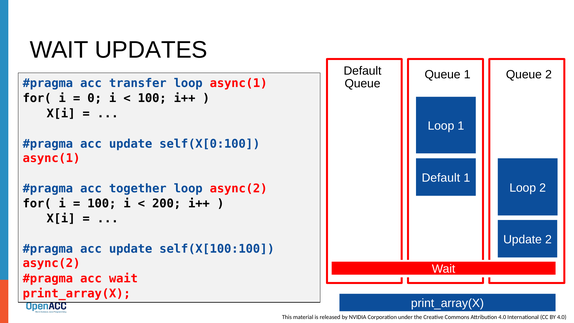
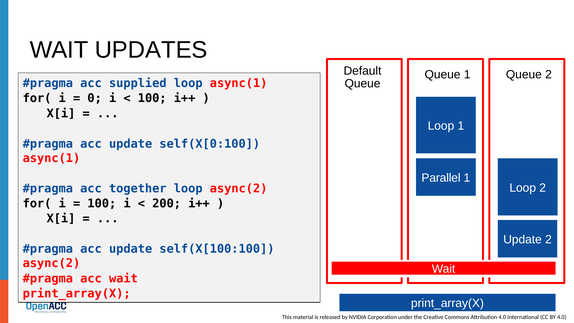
transfer: transfer -> supplied
Default at (441, 178): Default -> Parallel
